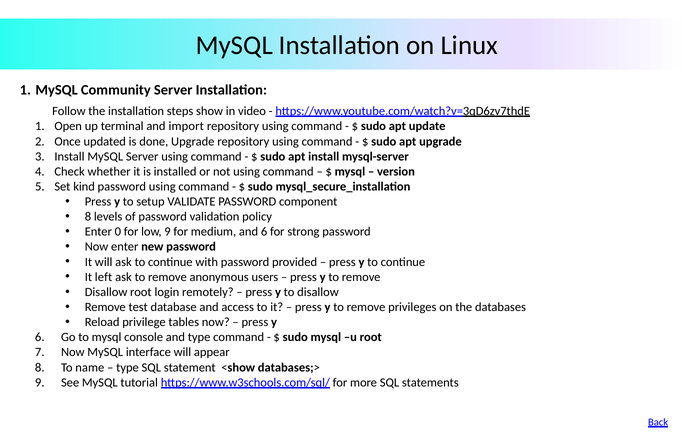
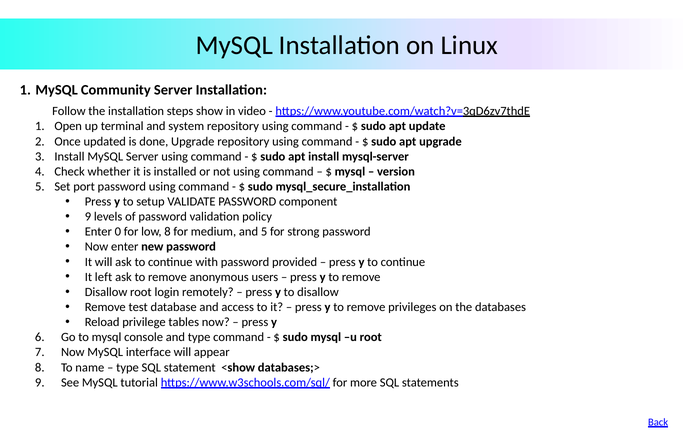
import: import -> system
kind: kind -> port
8 at (88, 217): 8 -> 9
low 9: 9 -> 8
and 6: 6 -> 5
